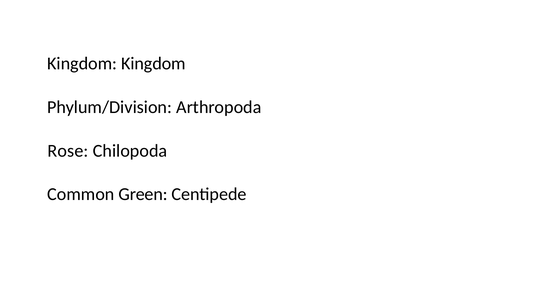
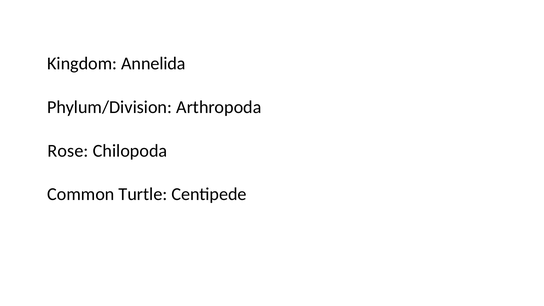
Kingdom Kingdom: Kingdom -> Annelida
Green: Green -> Turtle
